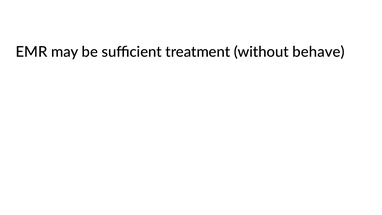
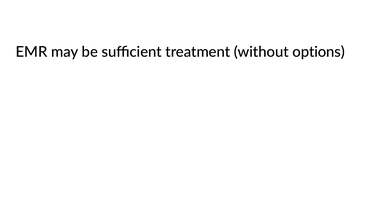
behave: behave -> options
